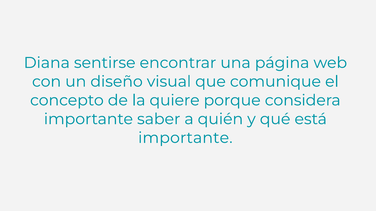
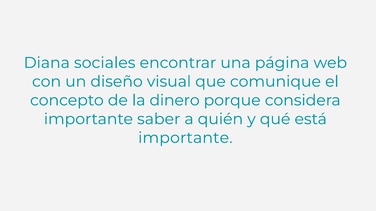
sentirse: sentirse -> sociales
quiere: quiere -> dinero
